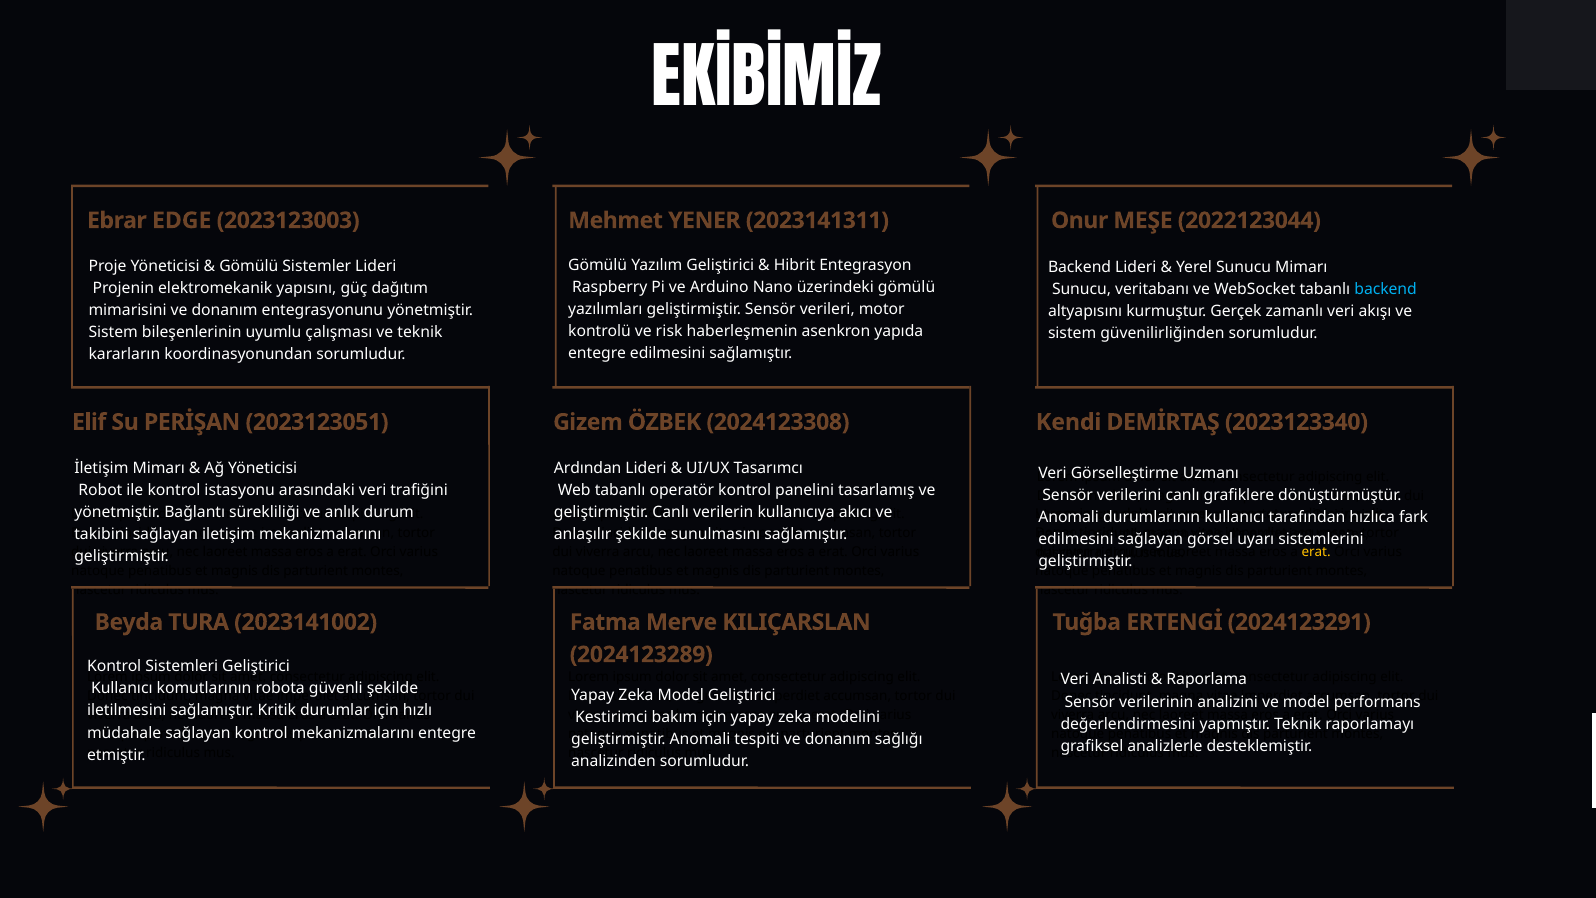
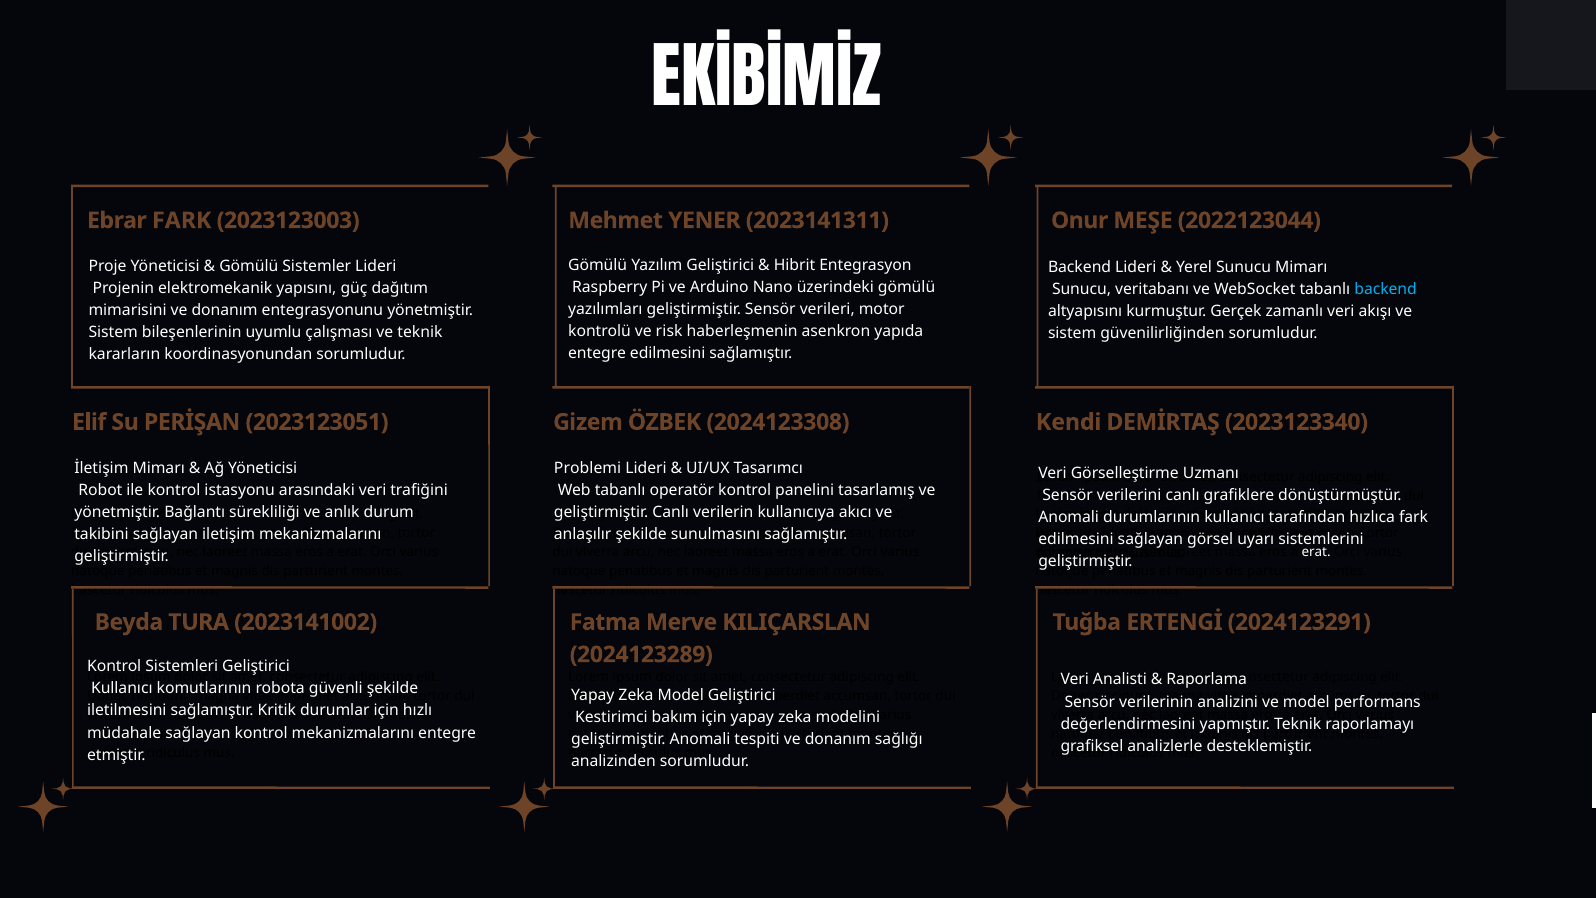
Ebrar EDGE: EDGE -> FARK
Ardından: Ardından -> Problemi
erat at (1316, 552) colour: yellow -> white
